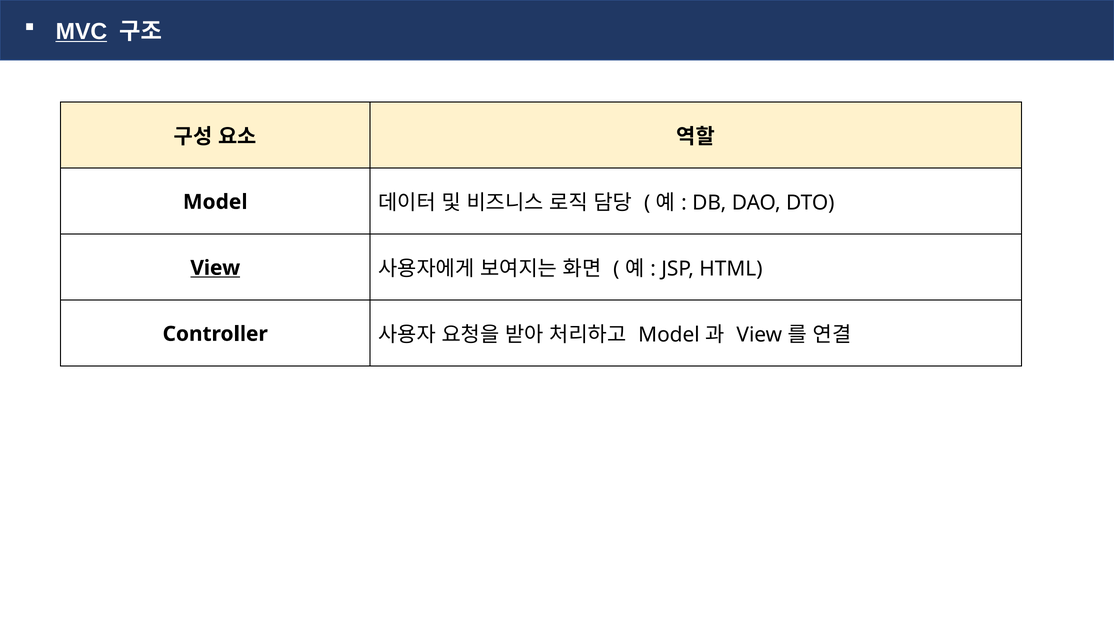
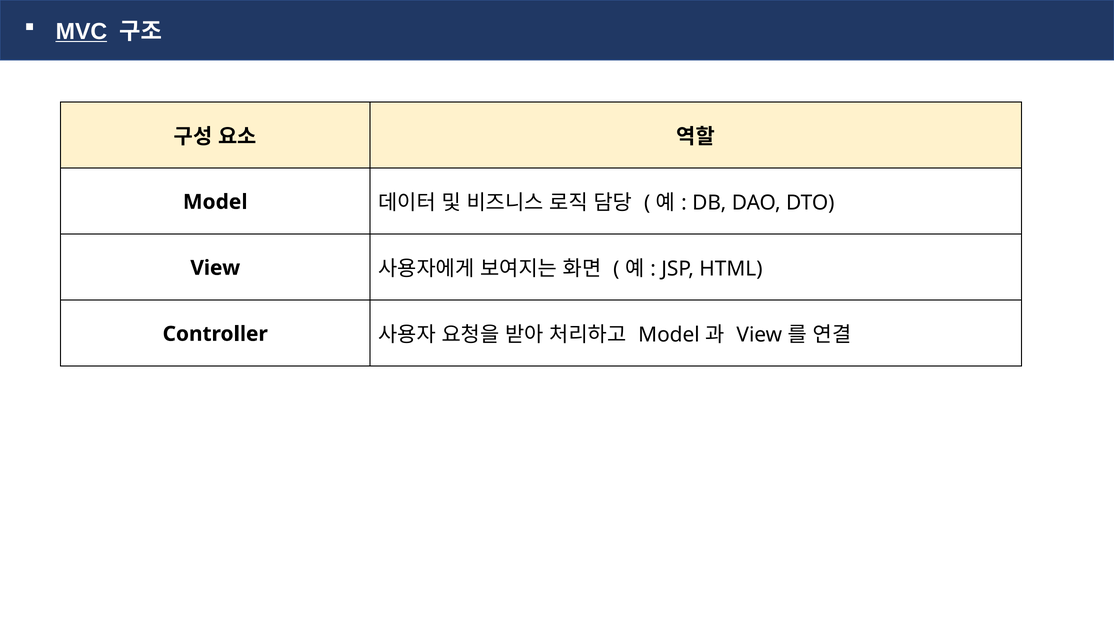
View at (215, 268) underline: present -> none
